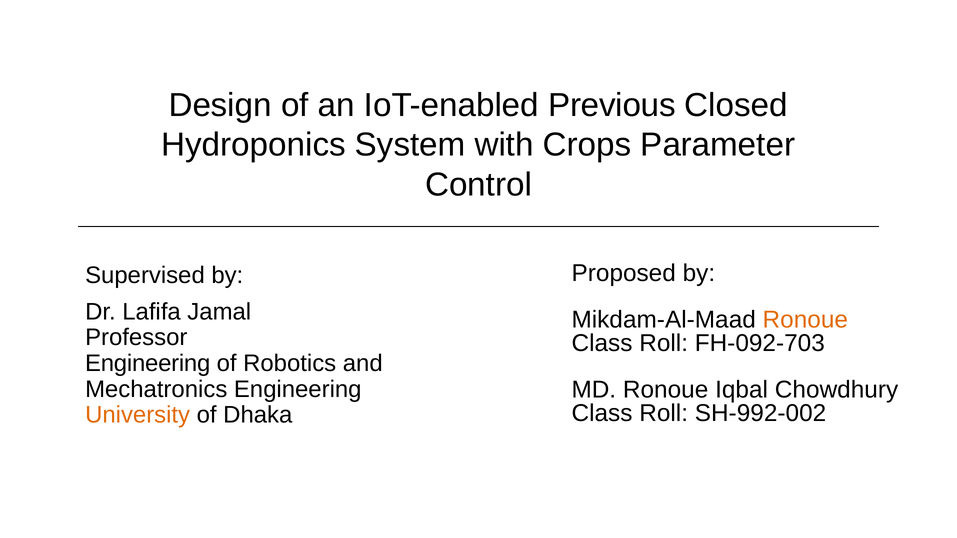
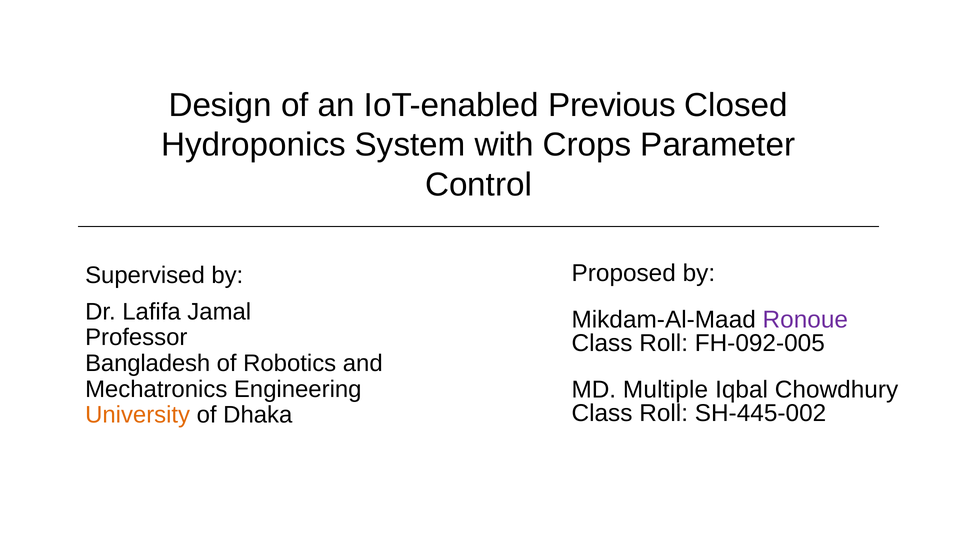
Ronoue at (805, 320) colour: orange -> purple
FH-092-703: FH-092-703 -> FH-092-005
Engineering at (148, 364): Engineering -> Bangladesh
MD Ronoue: Ronoue -> Multiple
SH-992-002: SH-992-002 -> SH-445-002
